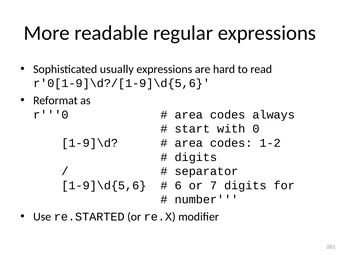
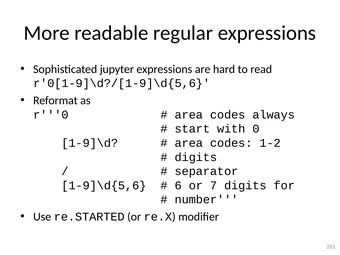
usually: usually -> jupyter
